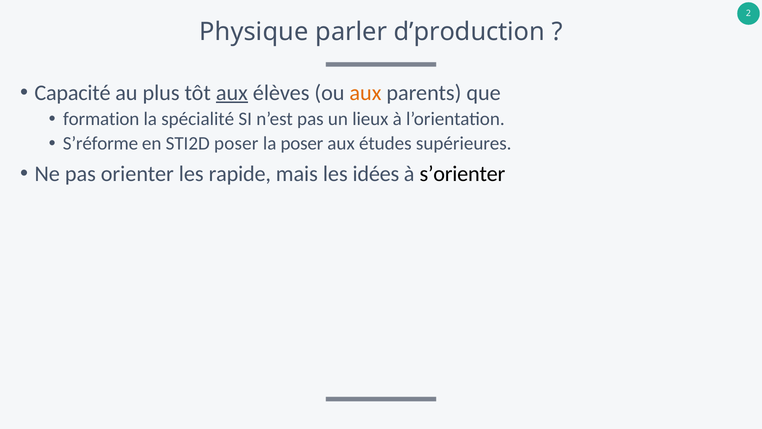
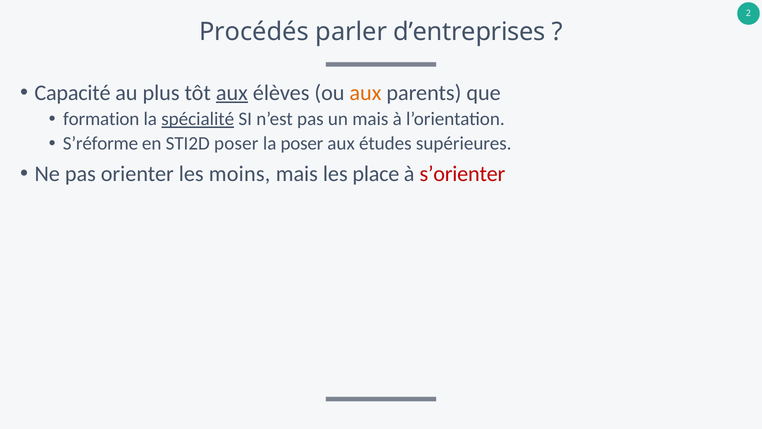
Physique: Physique -> Procédés
d’production: d’production -> d’entreprises
spécialité underline: none -> present
un lieux: lieux -> mais
rapide: rapide -> moins
idées: idées -> place
s’orienter colour: black -> red
